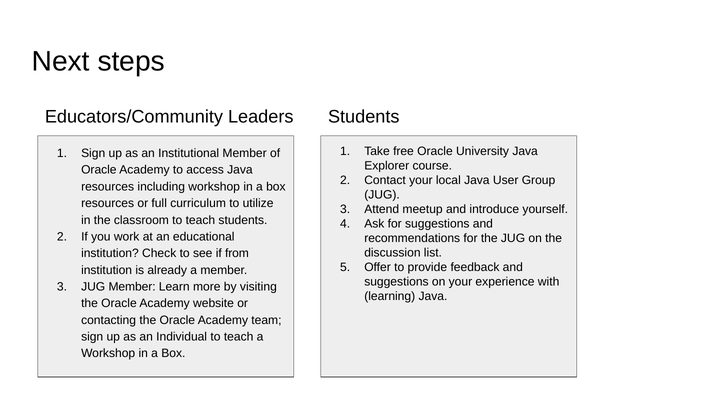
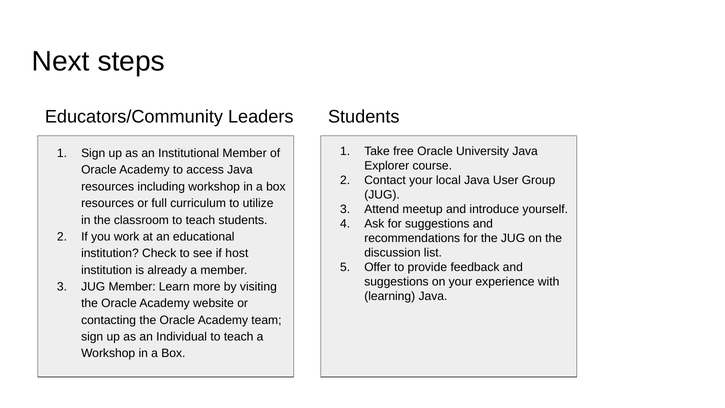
from: from -> host
